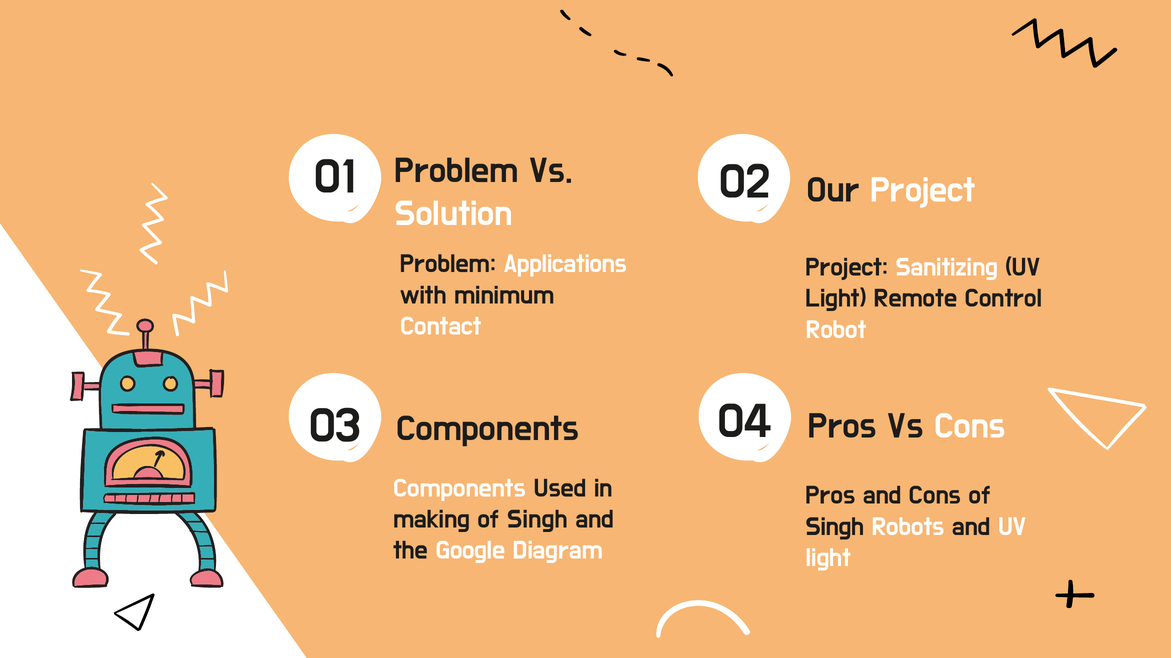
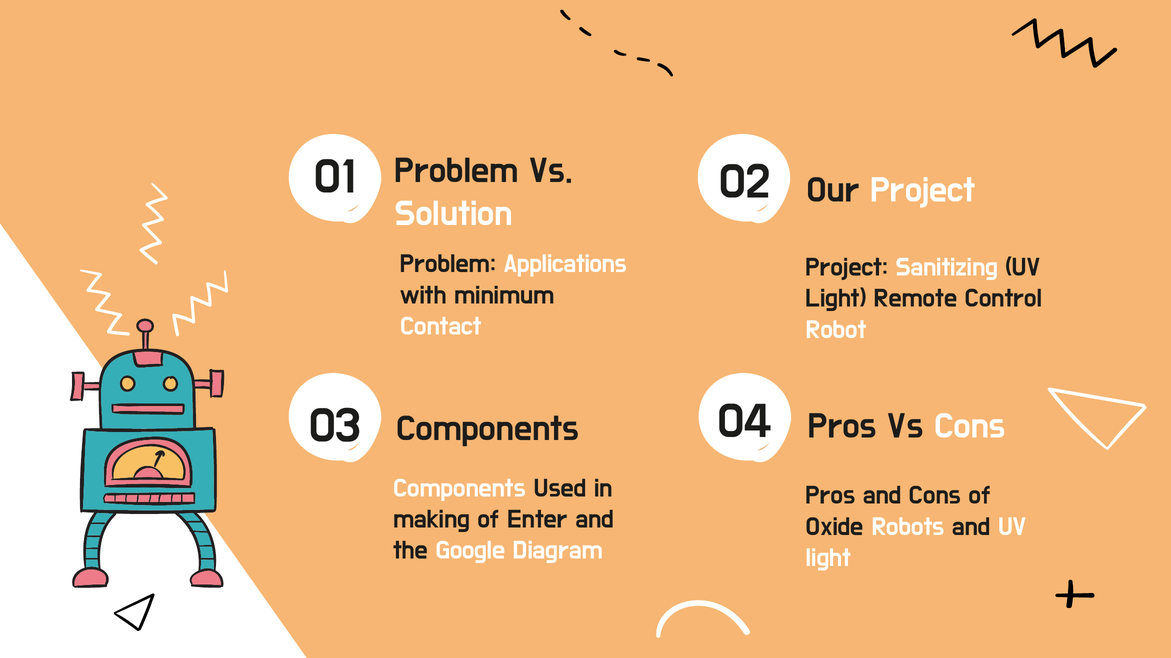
making of Singh: Singh -> Enter
Singh at (835, 527): Singh -> Oxide
